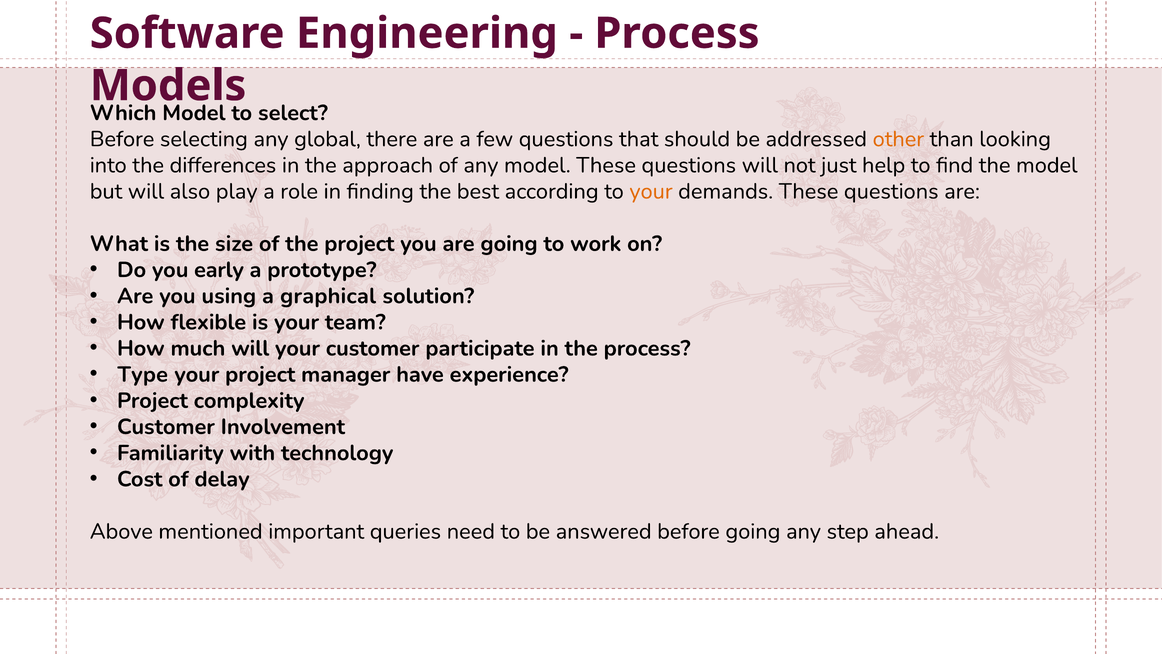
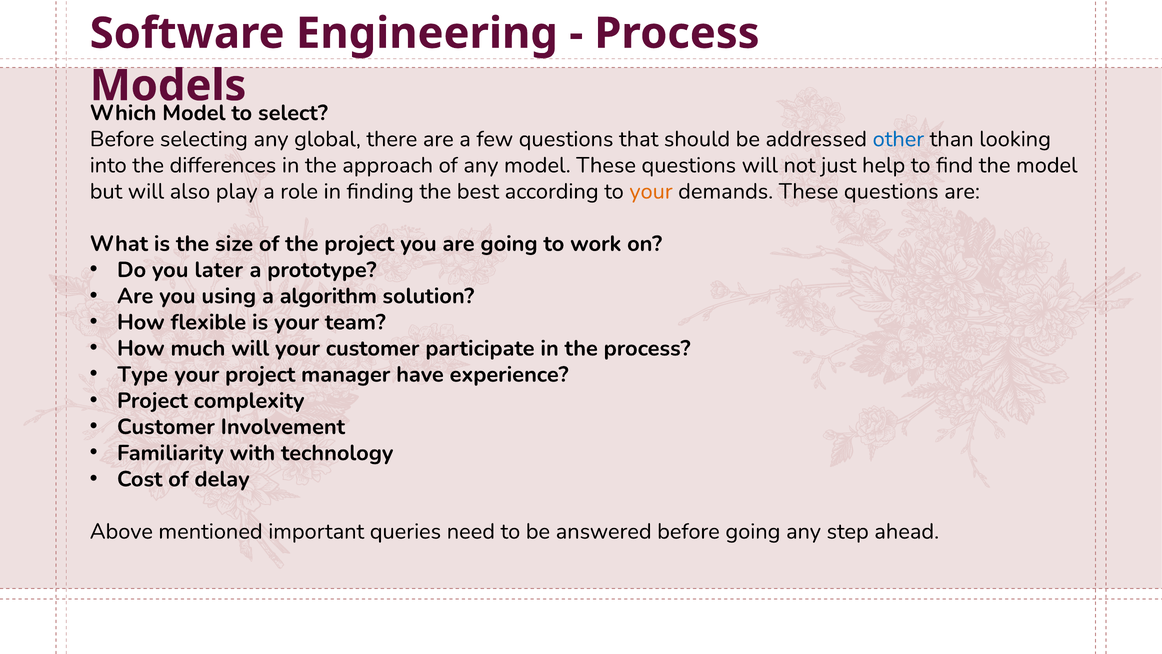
other colour: orange -> blue
early: early -> later
graphical: graphical -> algorithm
